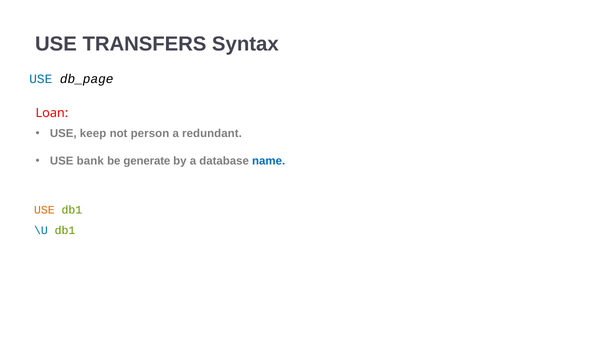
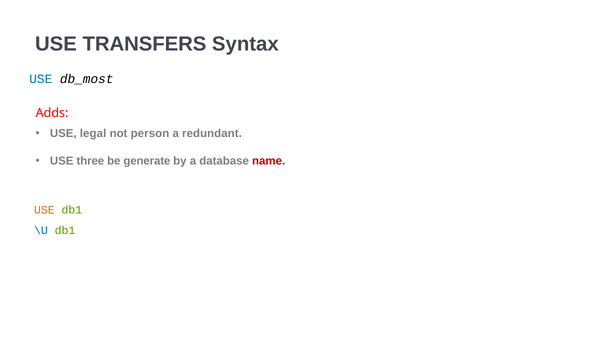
db_page: db_page -> db_most
Loan: Loan -> Adds
keep: keep -> legal
bank: bank -> three
name colour: blue -> red
